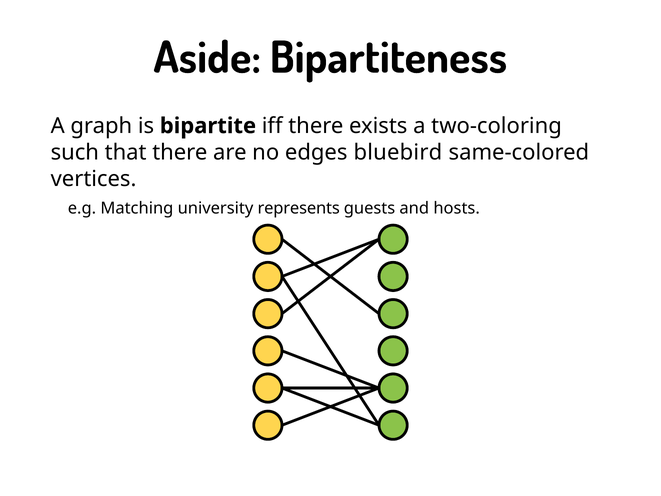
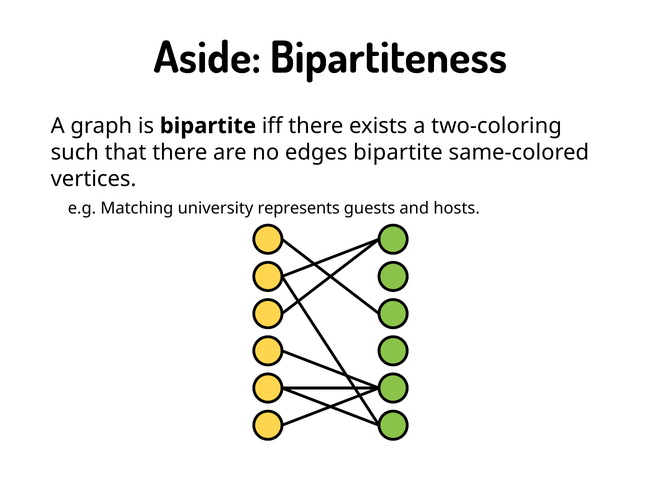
edges bluebird: bluebird -> bipartite
